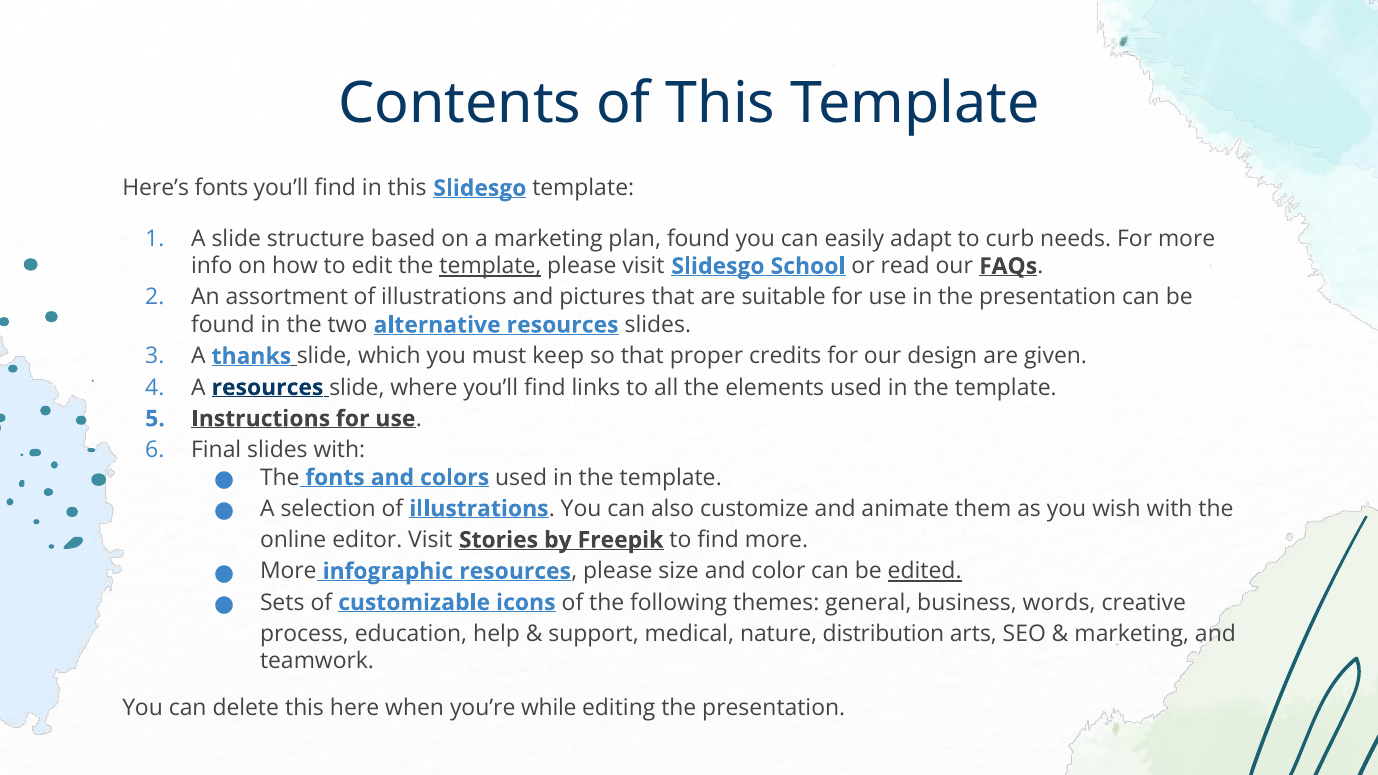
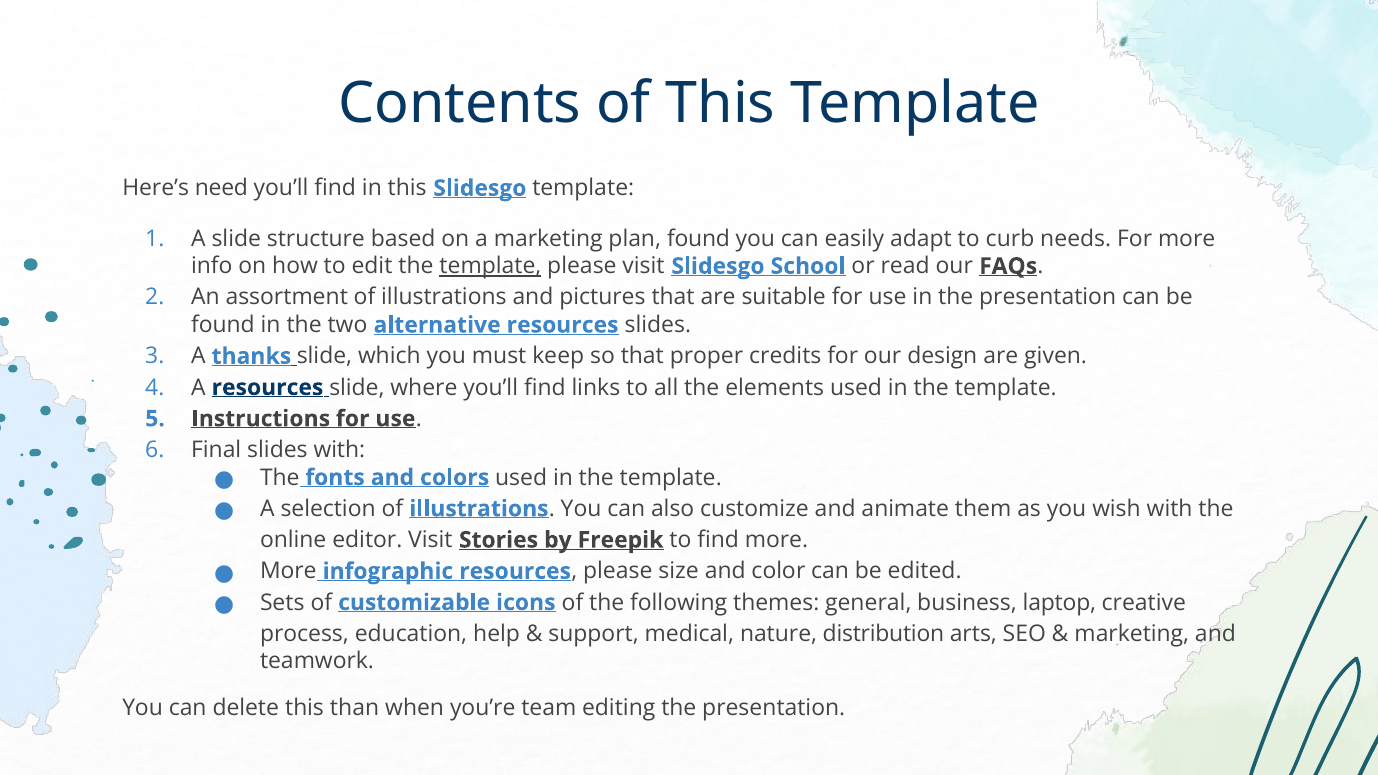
Here’s fonts: fonts -> need
edited underline: present -> none
words: words -> laptop
here: here -> than
while: while -> team
